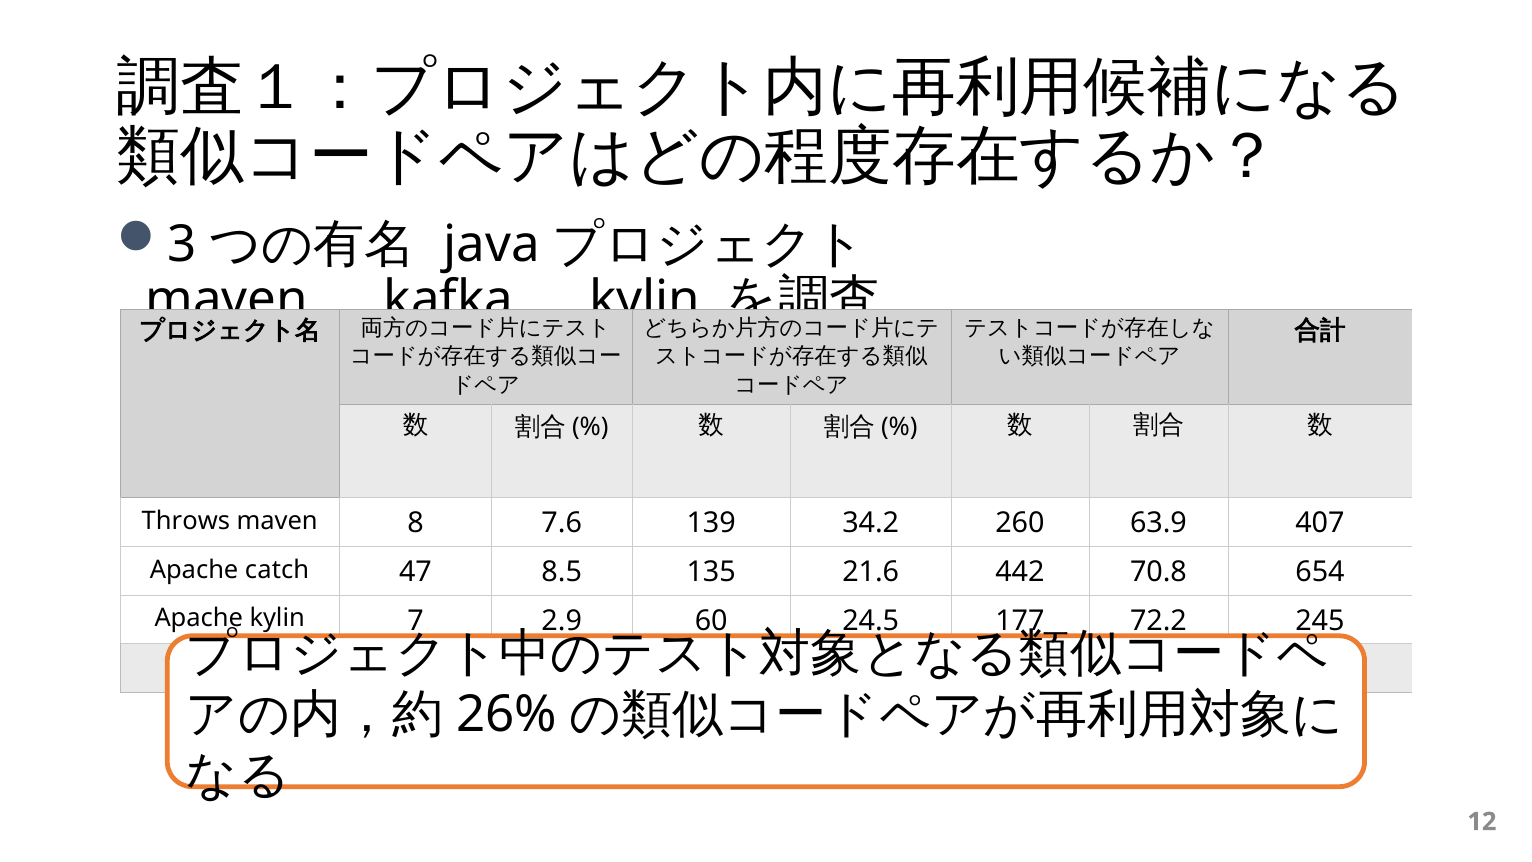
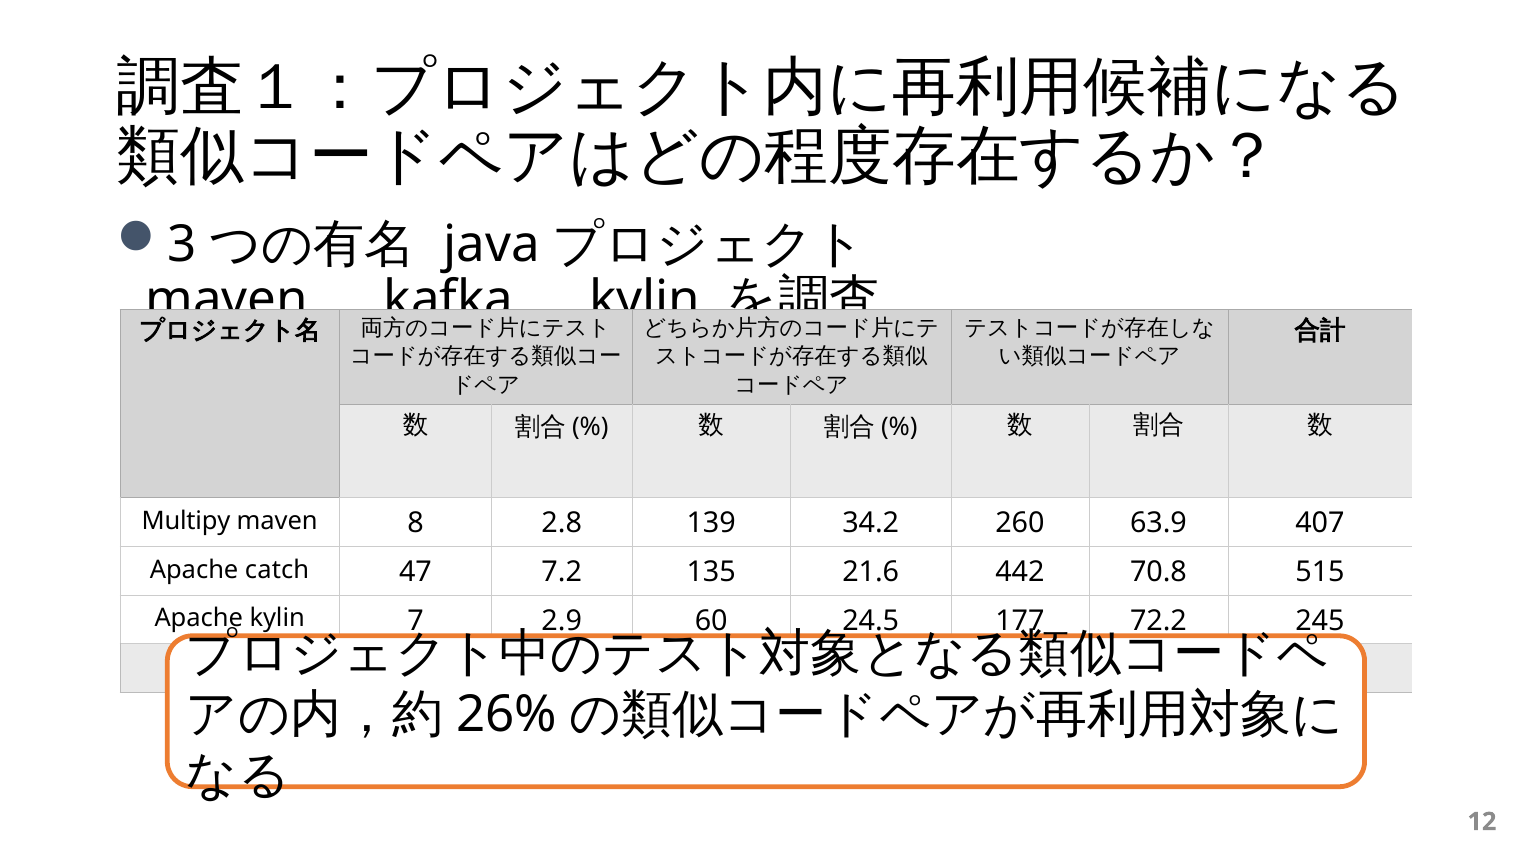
Throws: Throws -> Multipy
7.6: 7.6 -> 2.8
8.5: 8.5 -> 7.2
654: 654 -> 515
